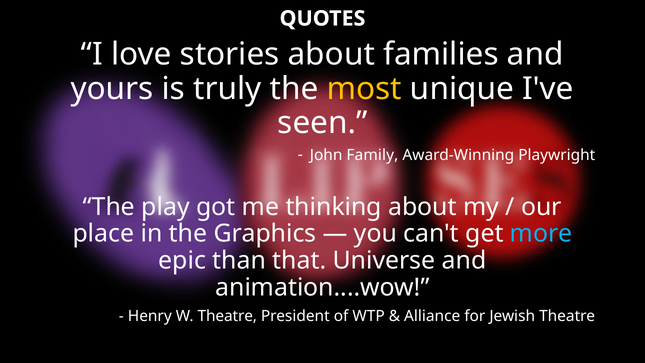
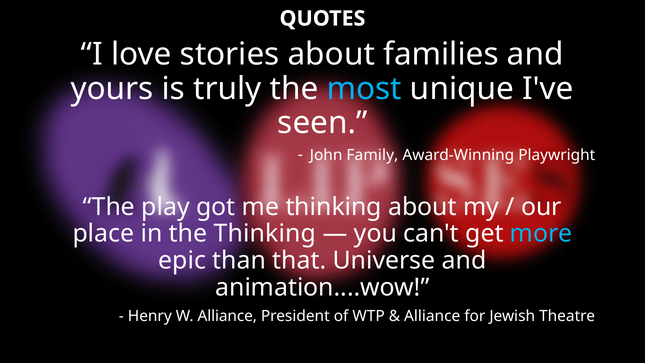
most colour: yellow -> light blue
the Graphics: Graphics -> Thinking
W Theatre: Theatre -> Alliance
